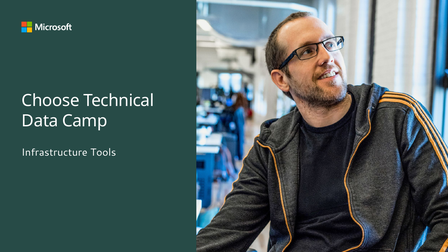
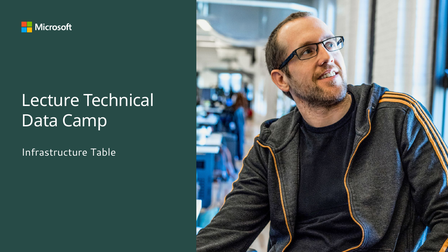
Choose: Choose -> Lecture
Tools: Tools -> Table
